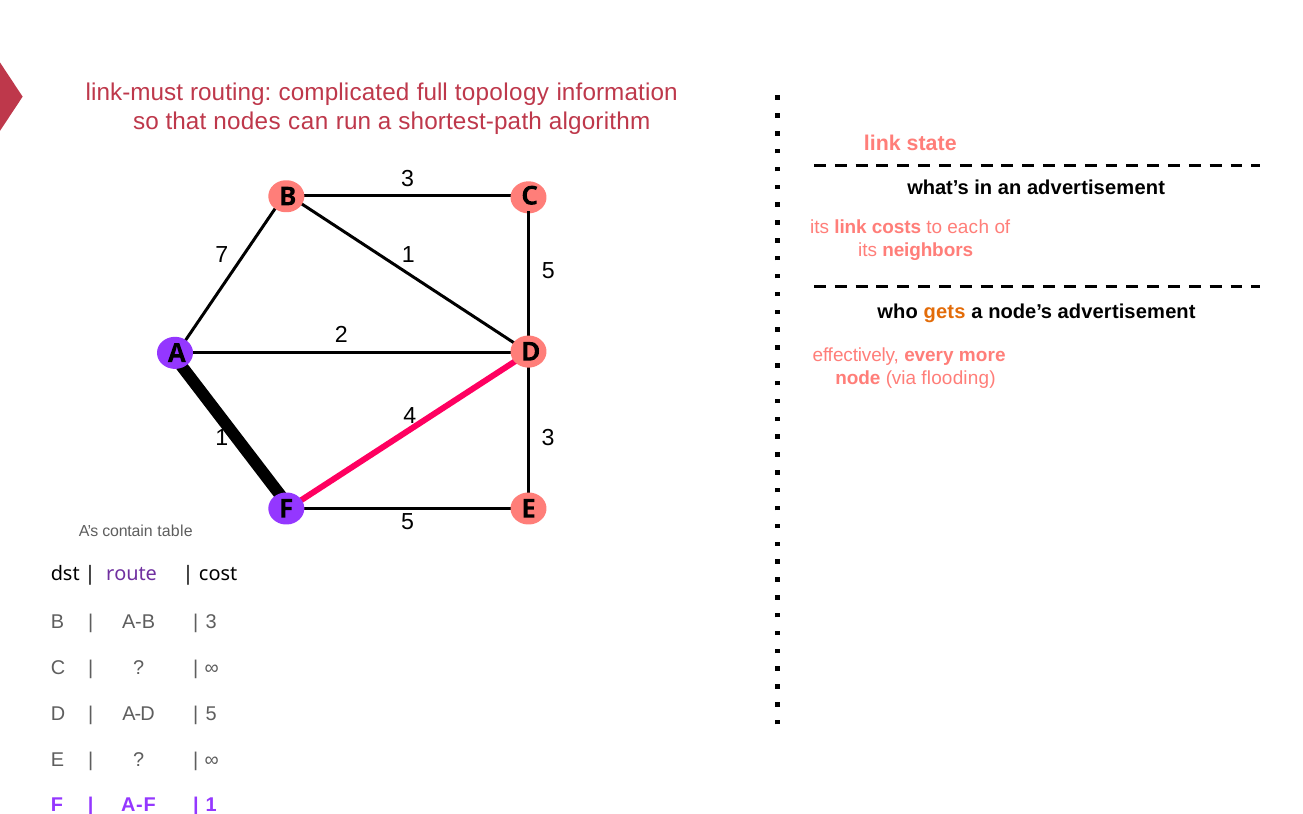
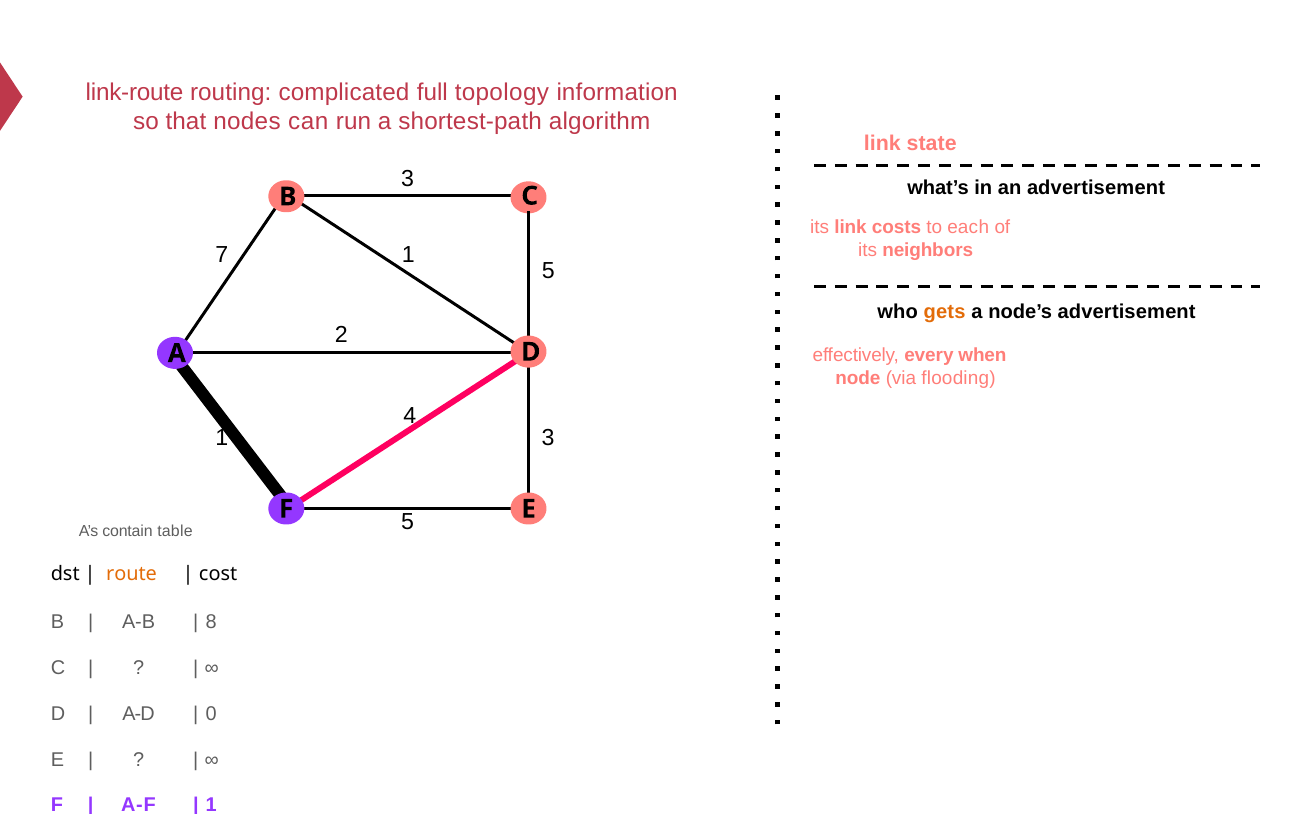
link-must: link-must -> link-route
more: more -> when
route colour: purple -> orange
3 at (211, 622): 3 -> 8
5 at (211, 714): 5 -> 0
